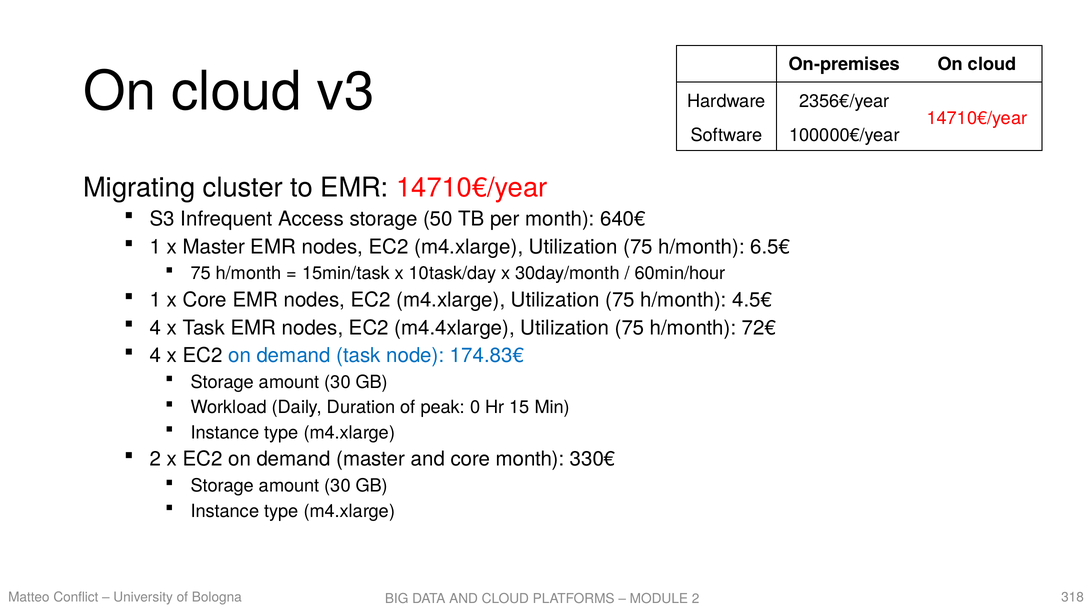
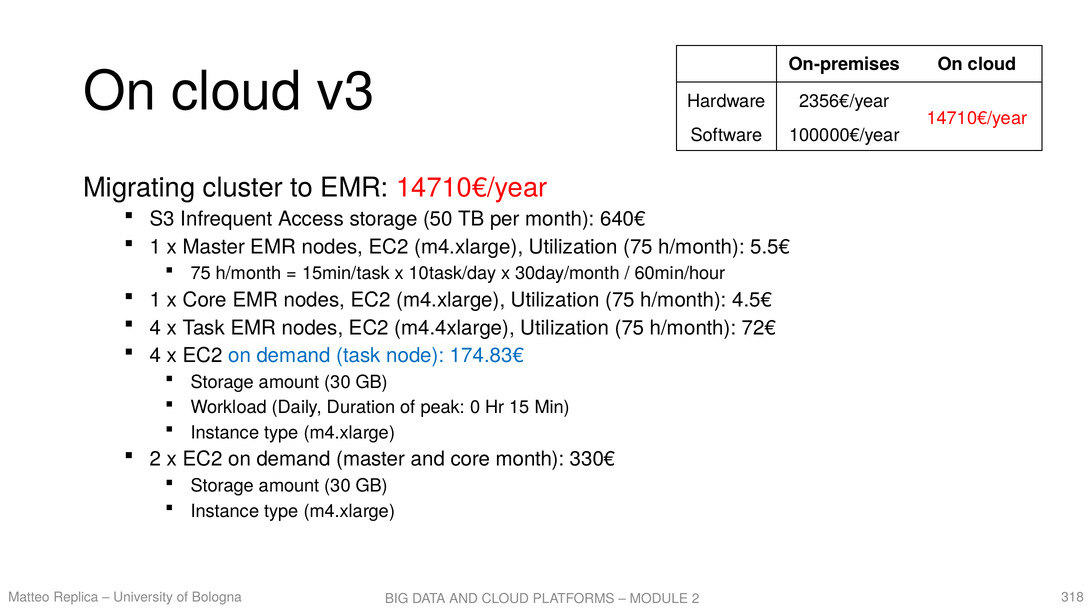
6.5€: 6.5€ -> 5.5€
Conflict: Conflict -> Replica
